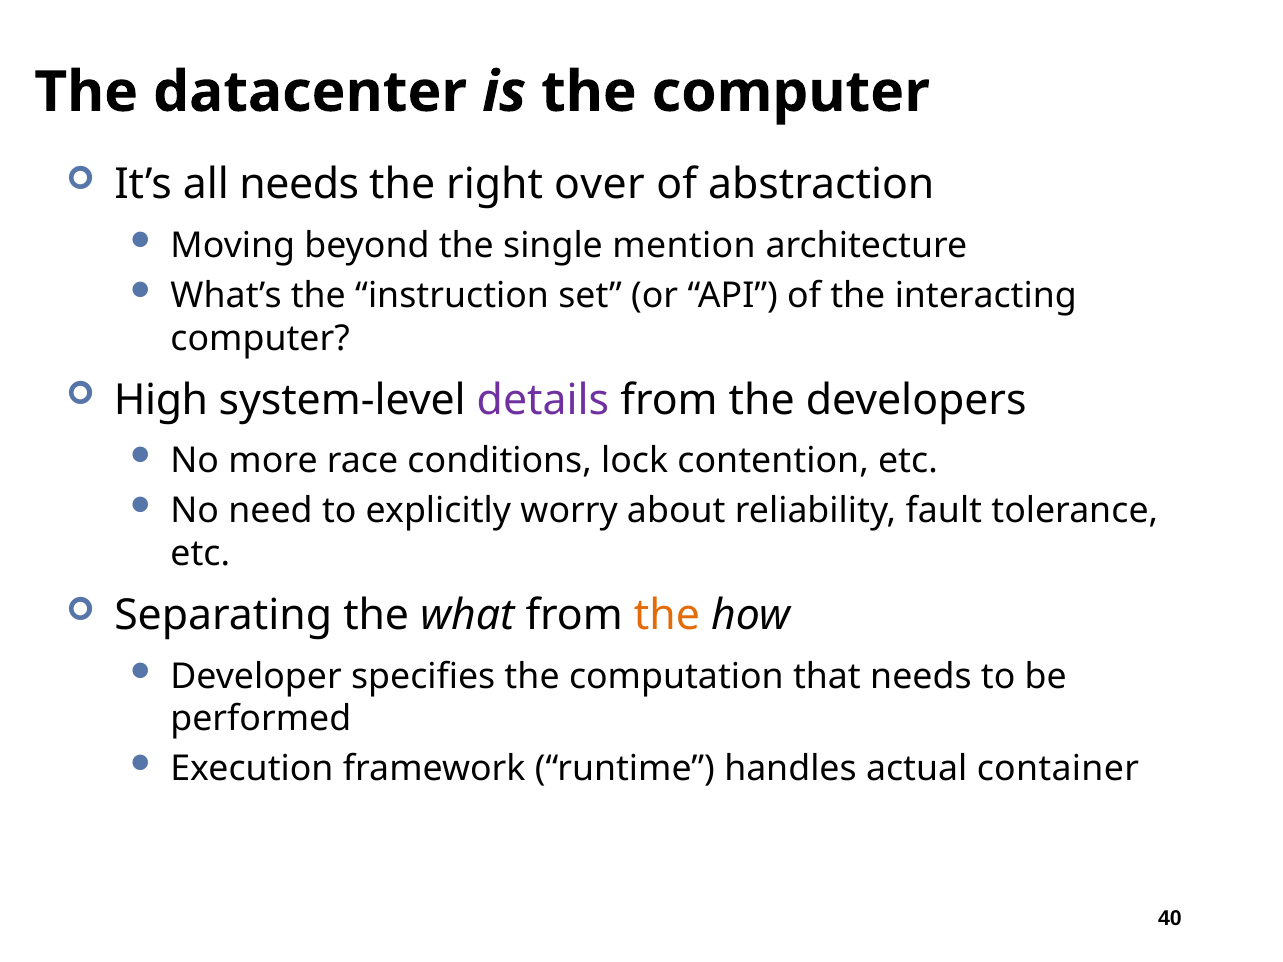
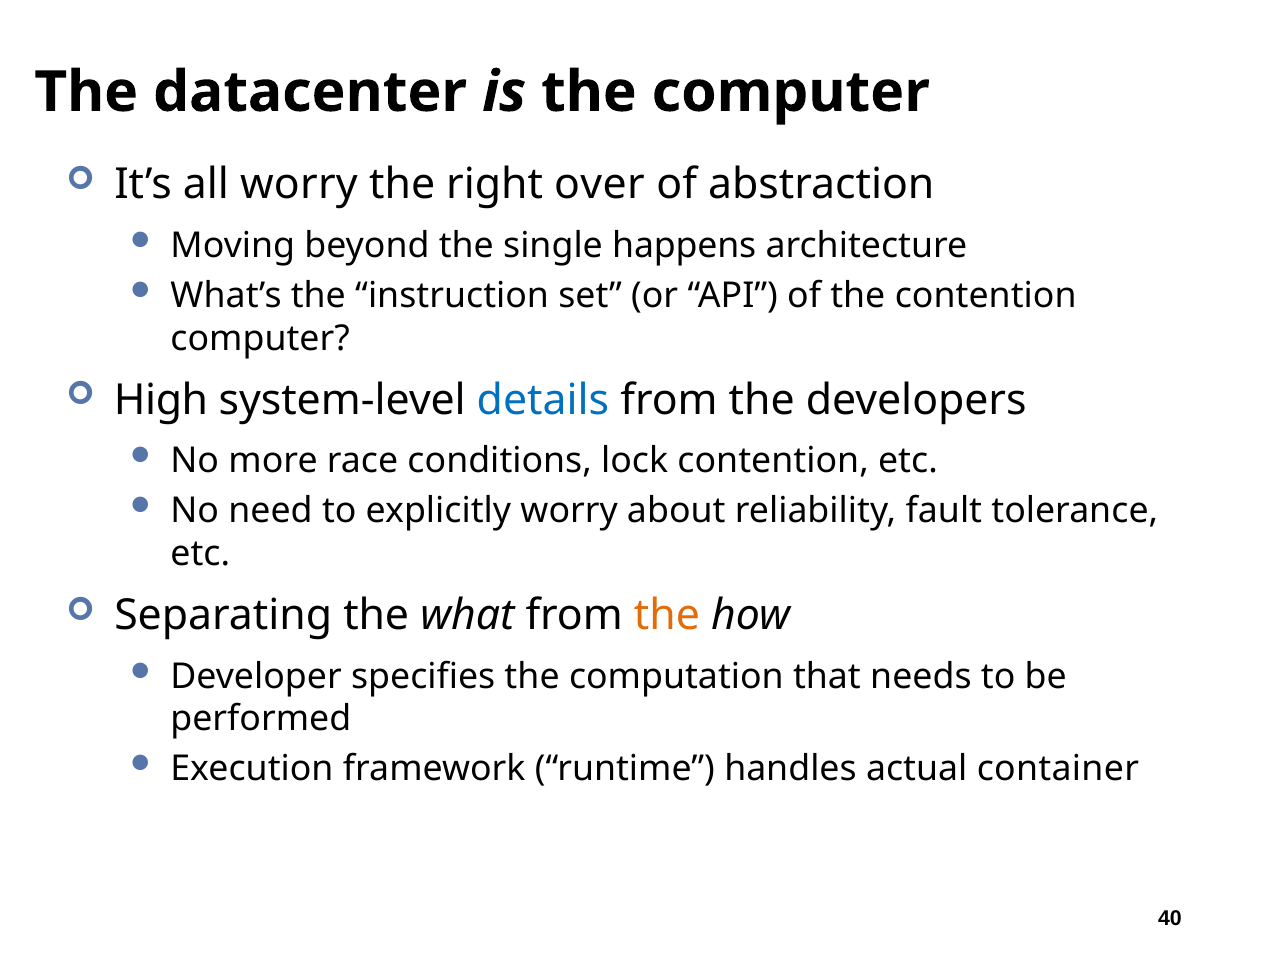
all needs: needs -> worry
mention: mention -> happens
the interacting: interacting -> contention
details colour: purple -> blue
